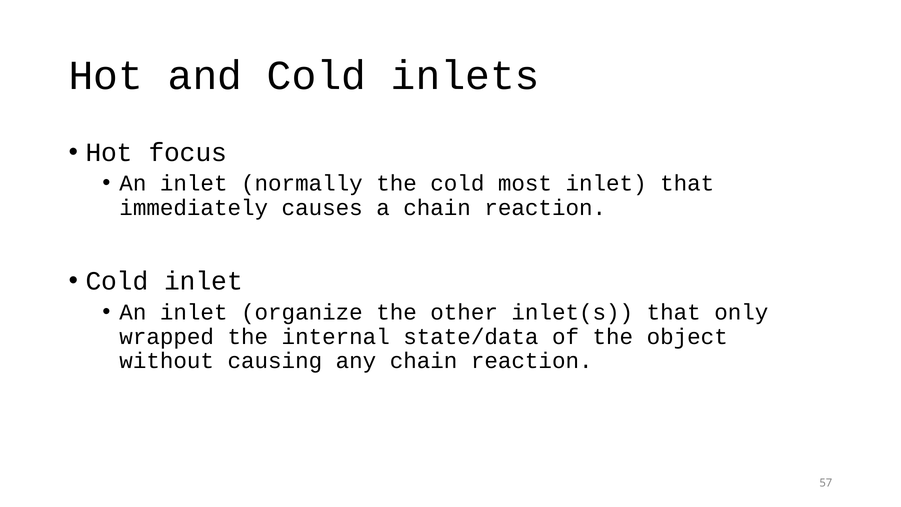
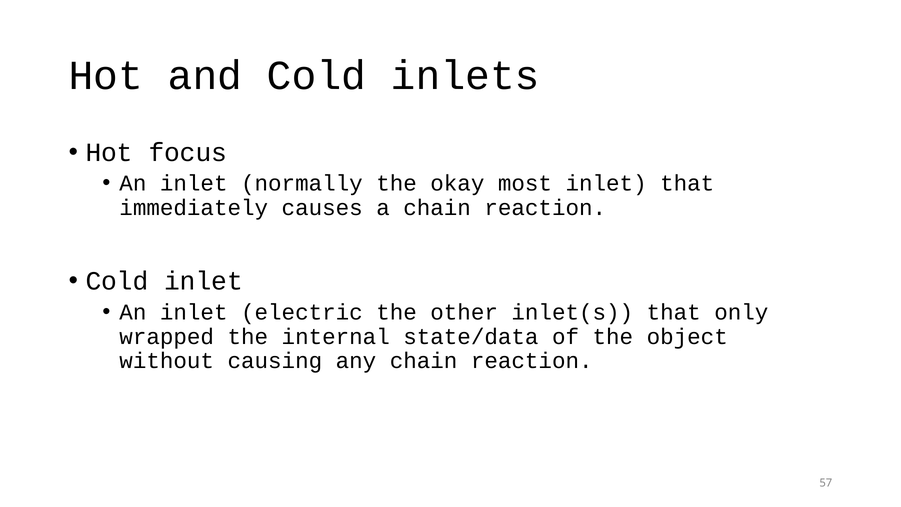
the cold: cold -> okay
organize: organize -> electric
